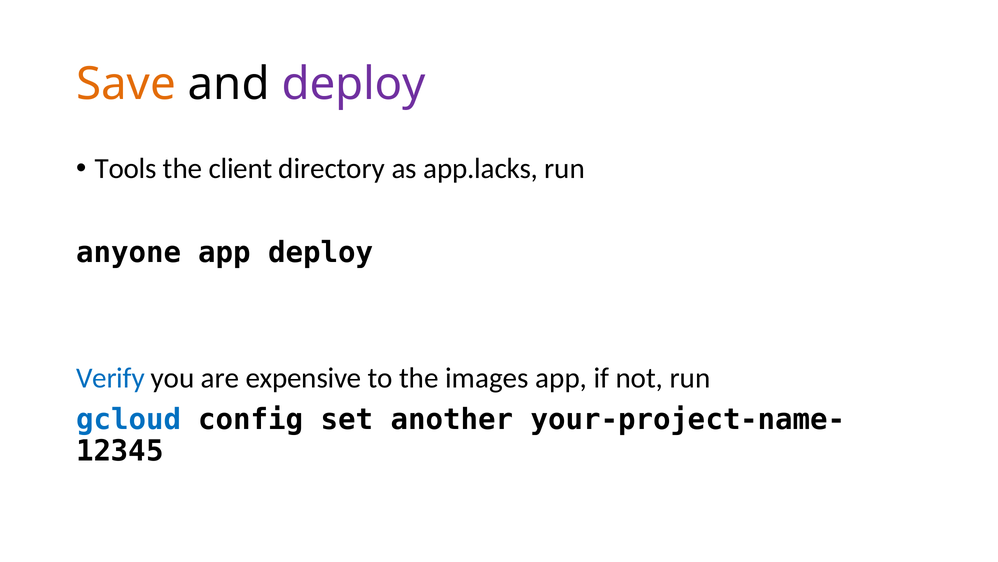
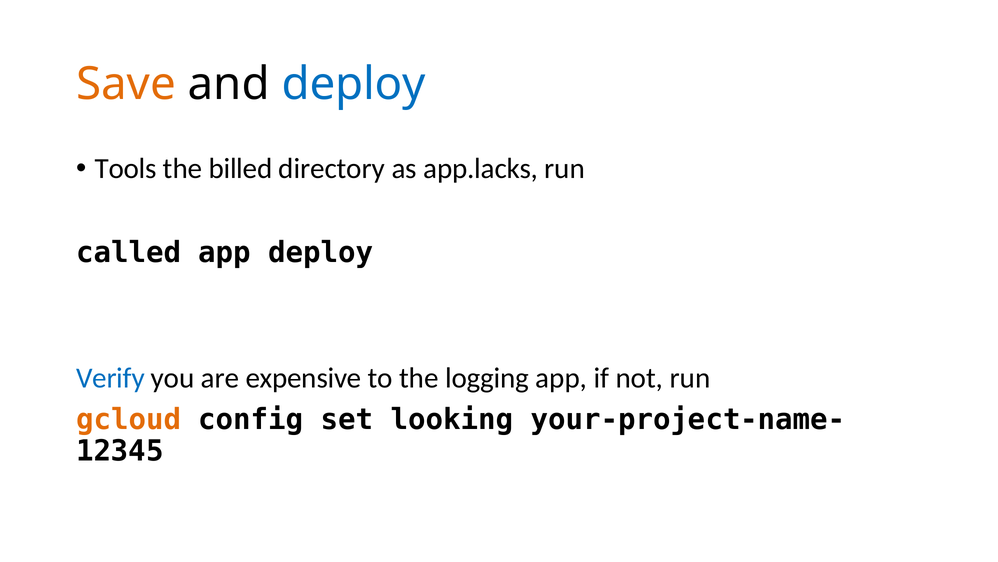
deploy at (354, 84) colour: purple -> blue
client: client -> billed
anyone: anyone -> called
images: images -> logging
gcloud colour: blue -> orange
another: another -> looking
